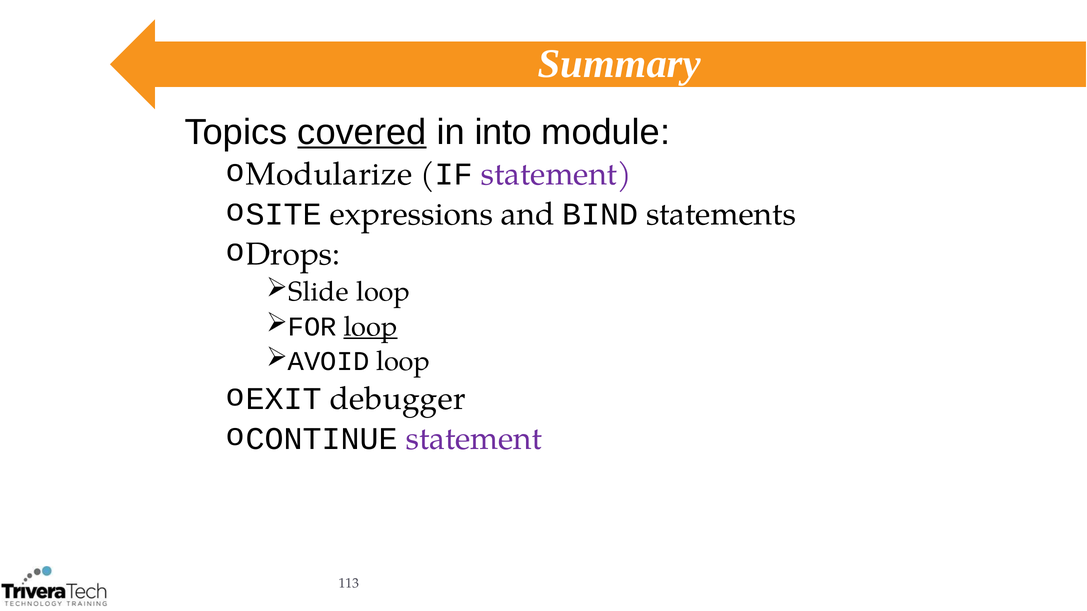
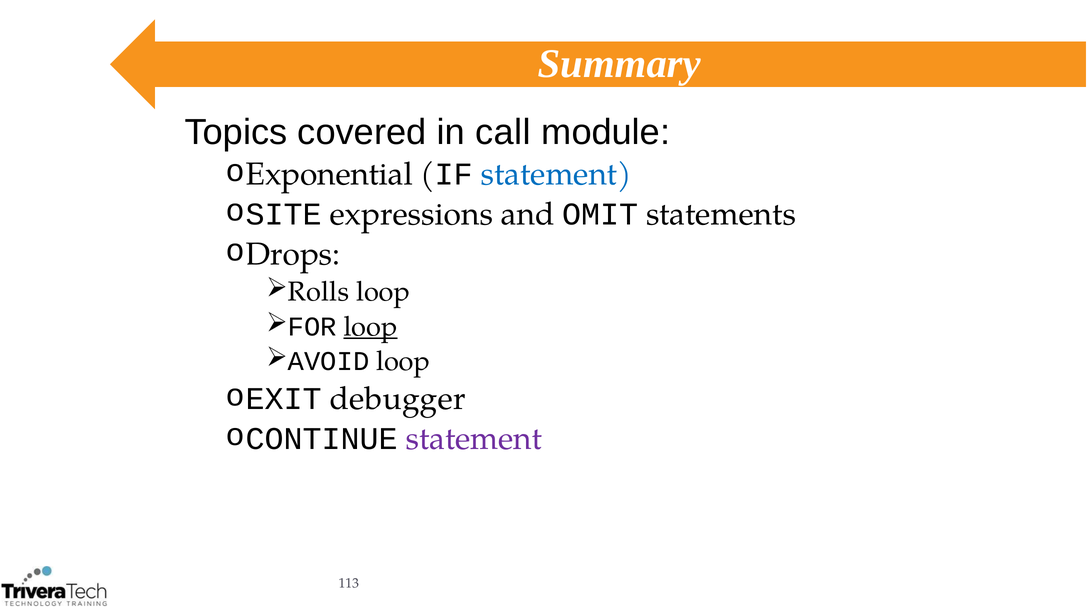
covered underline: present -> none
into: into -> call
Modularize: Modularize -> Exponential
statement at (556, 175) colour: purple -> blue
BIND: BIND -> OMIT
Slide: Slide -> Rolls
